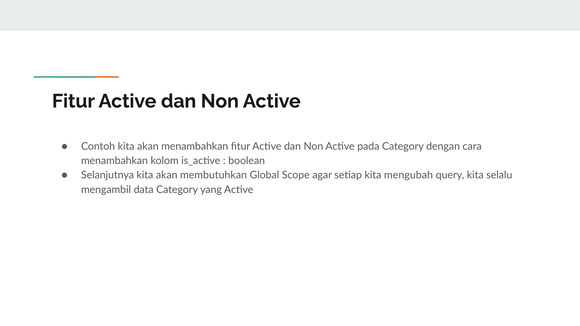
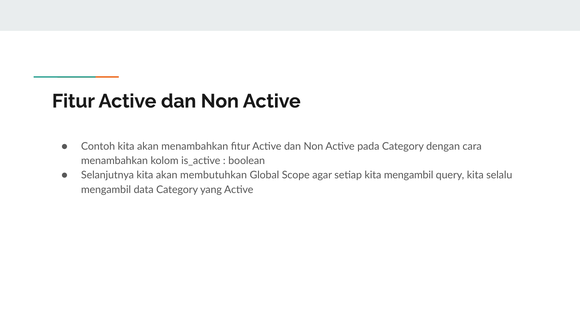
kita mengubah: mengubah -> mengambil
